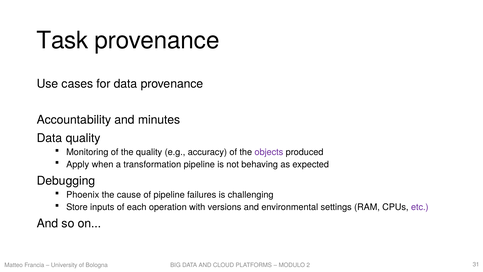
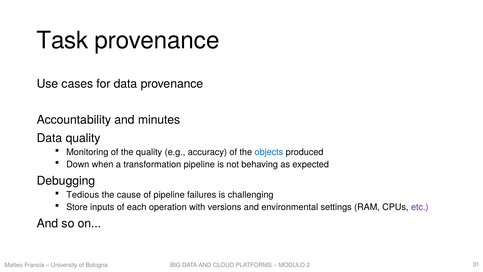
objects colour: purple -> blue
Apply: Apply -> Down
Phoenix: Phoenix -> Tedious
